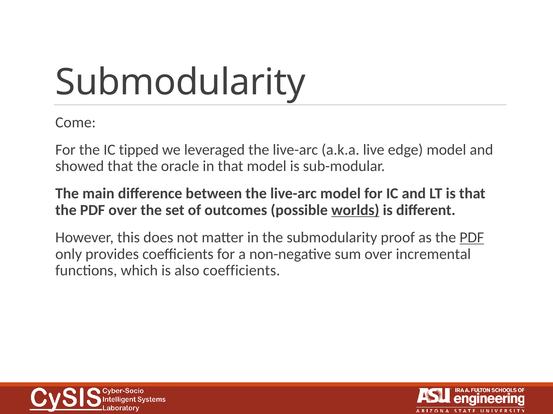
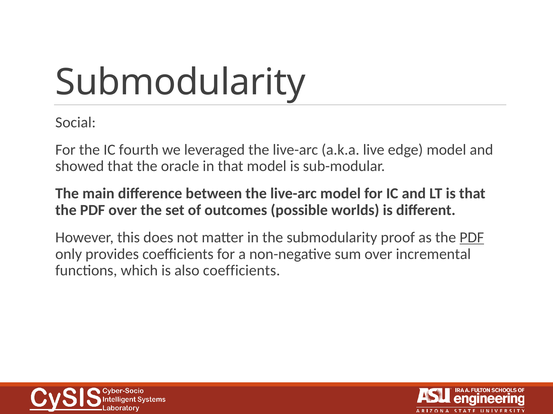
Come: Come -> Social
tipped: tipped -> fourth
worlds underline: present -> none
